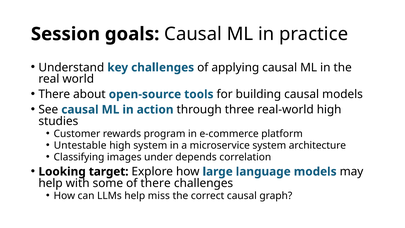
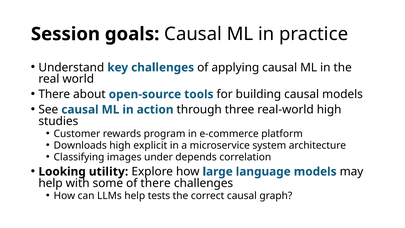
Untestable: Untestable -> Downloads
high system: system -> explicit
target: target -> utility
miss: miss -> tests
